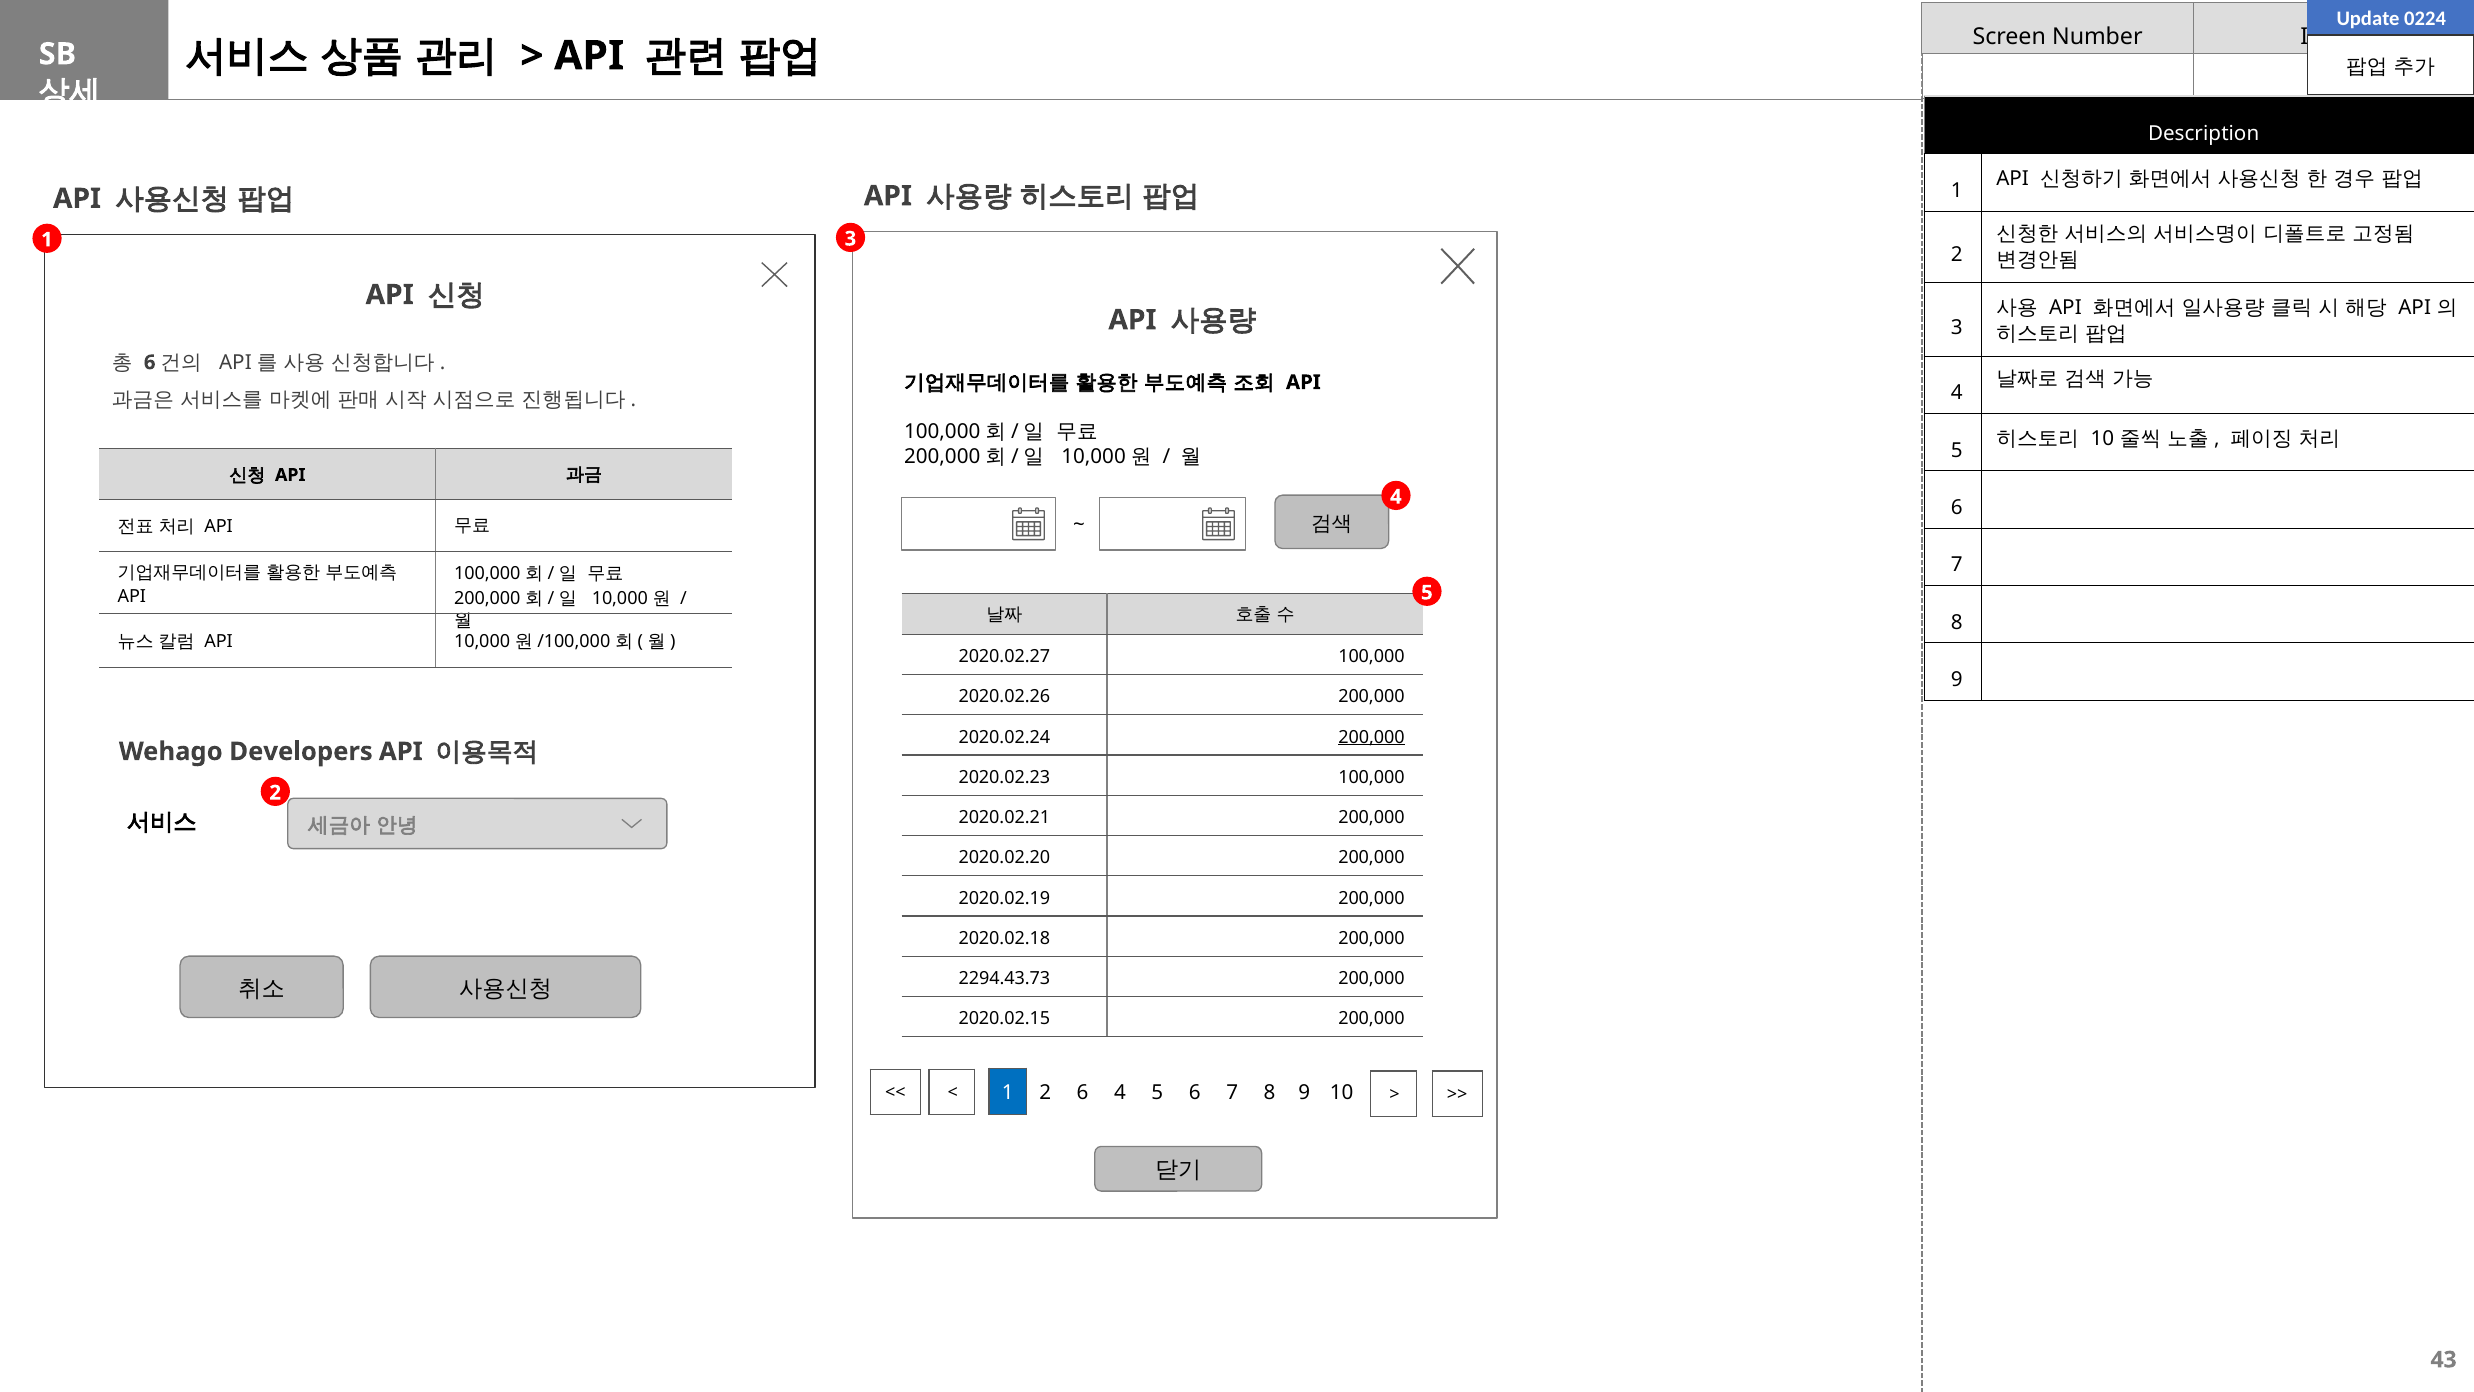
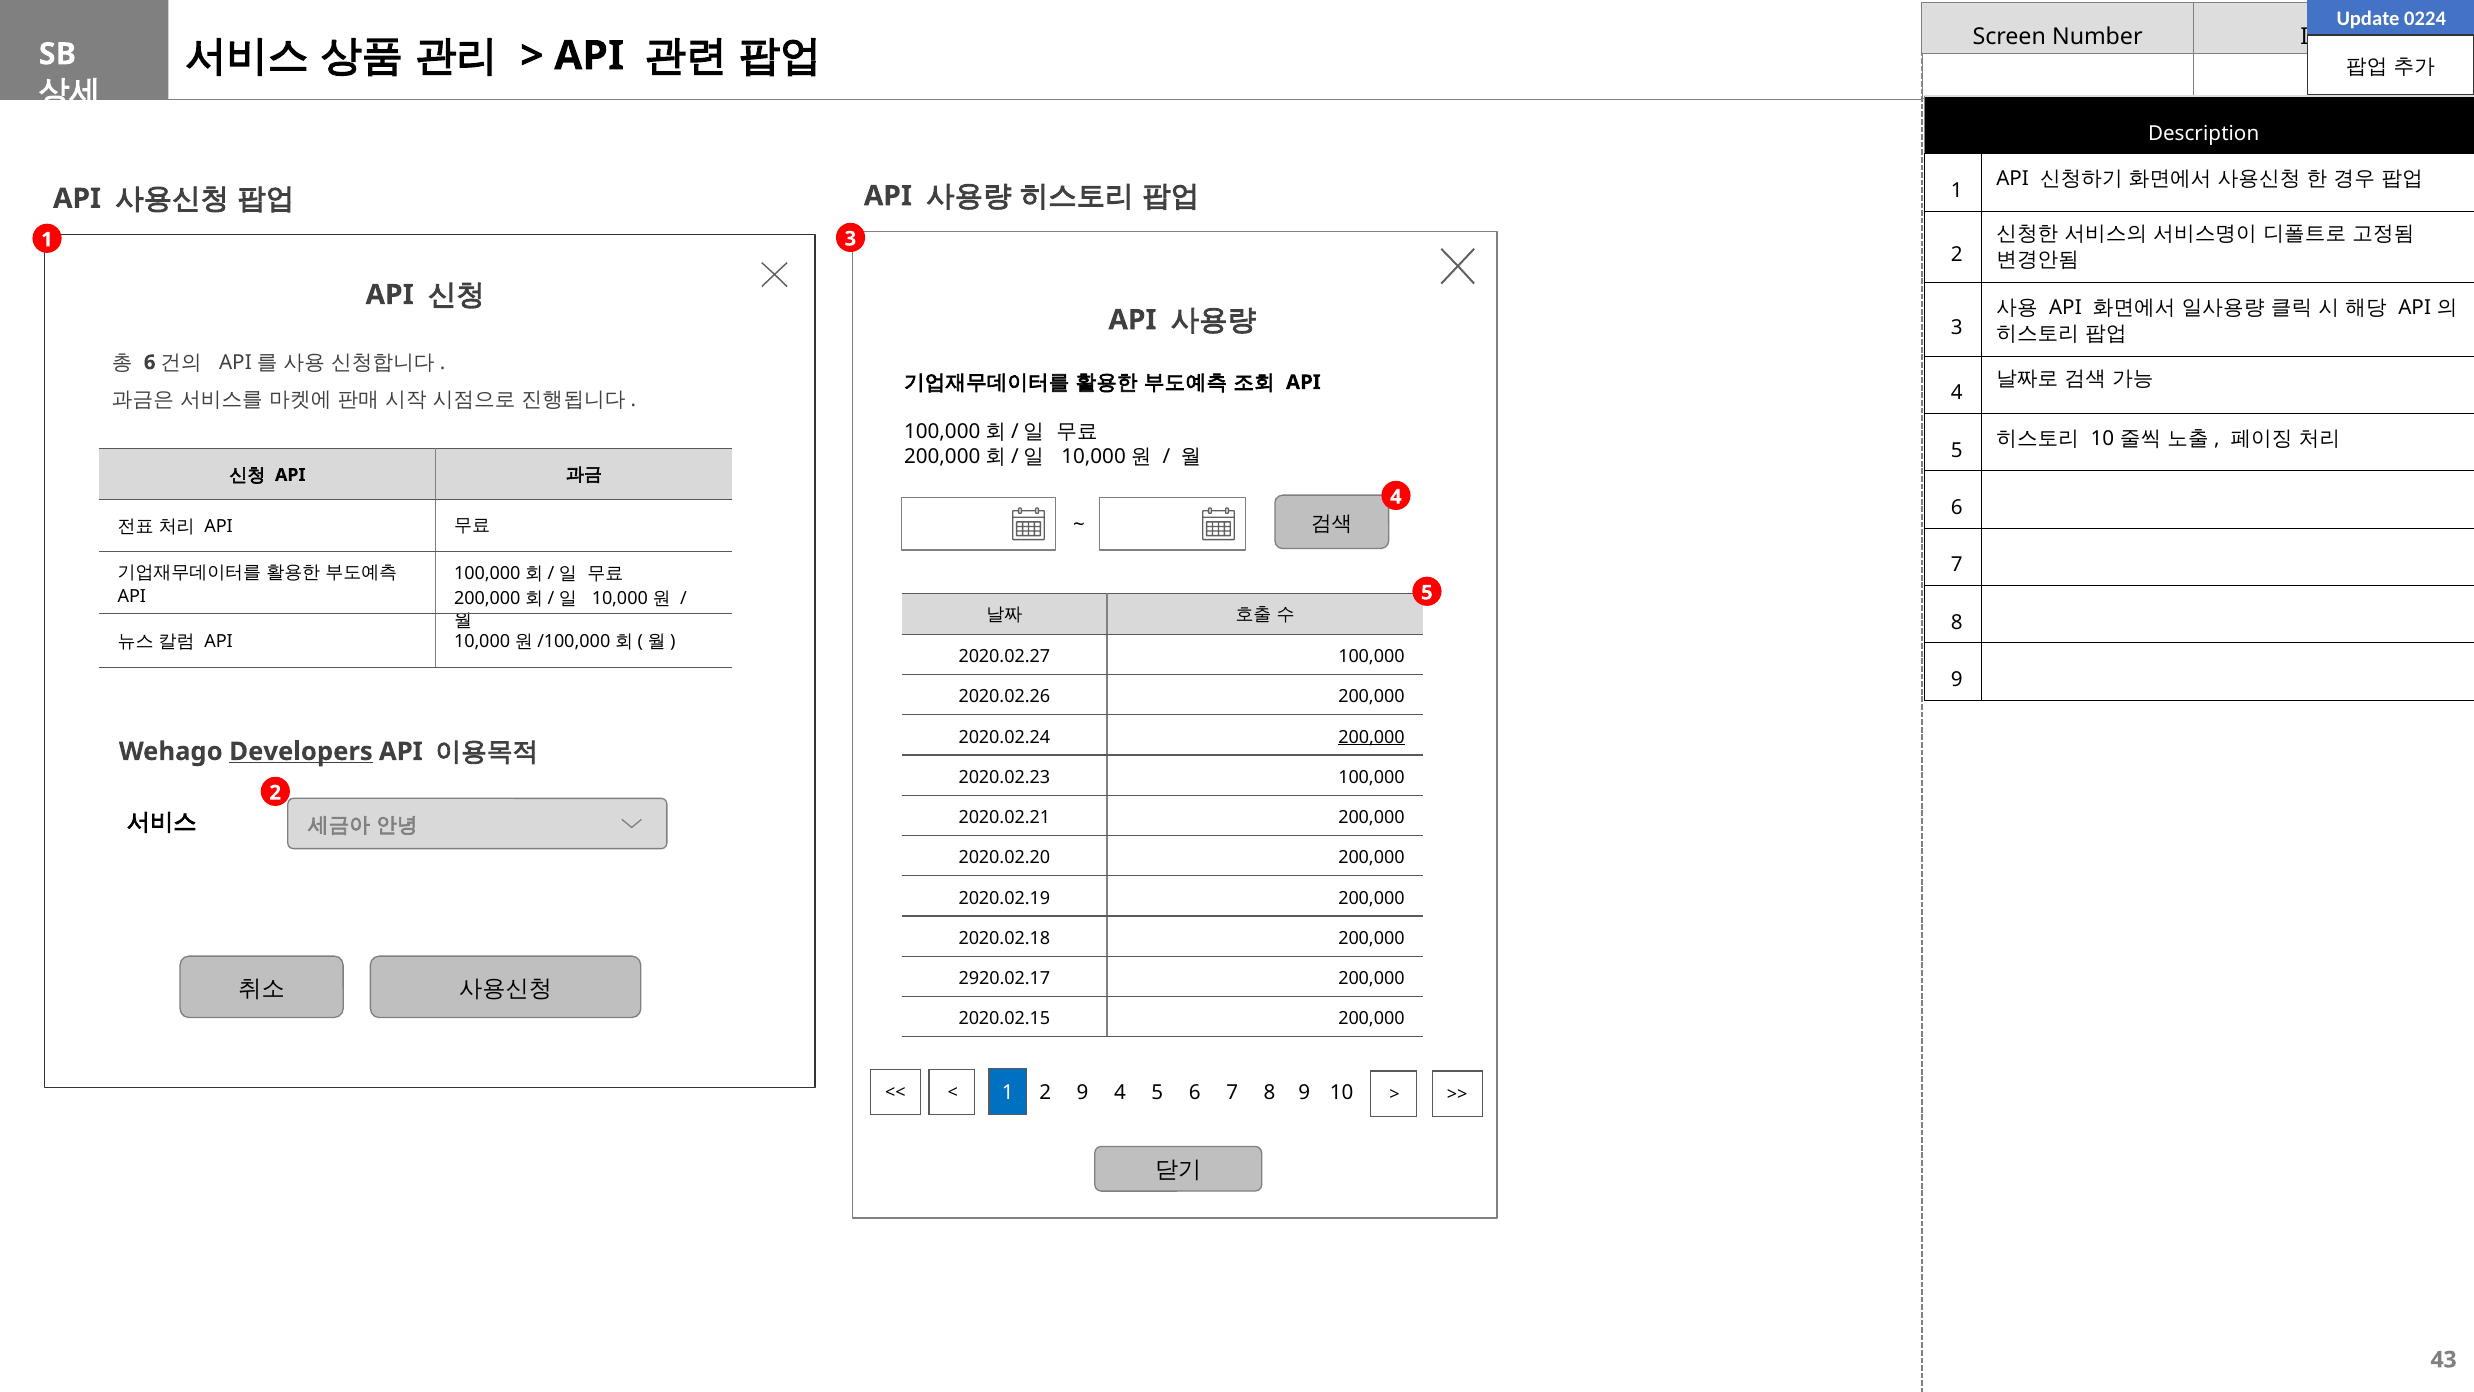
Developers underline: none -> present
2294.43.73: 2294.43.73 -> 2920.02.17
2 6: 6 -> 9
